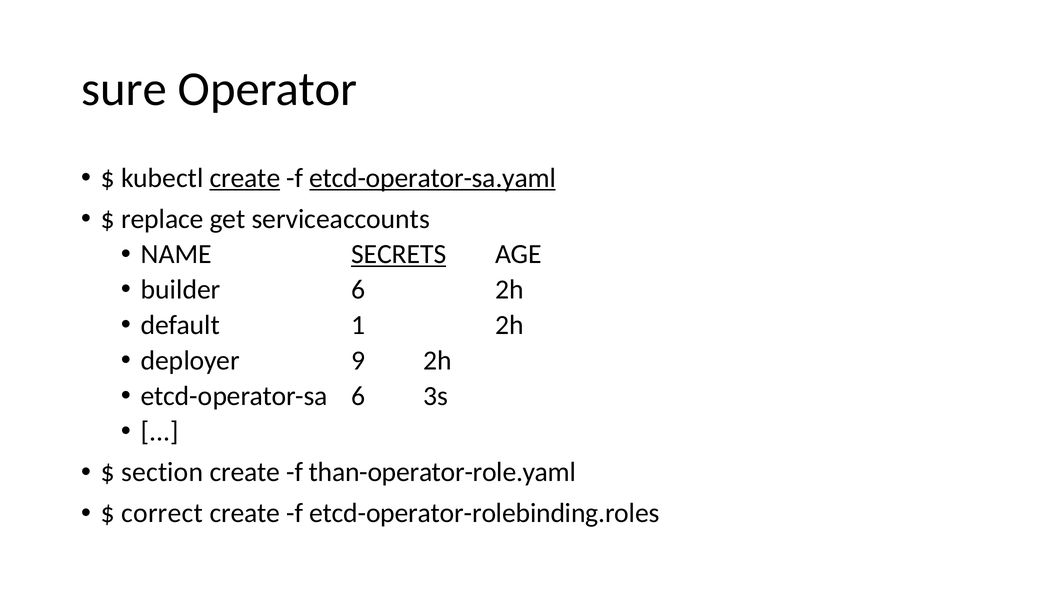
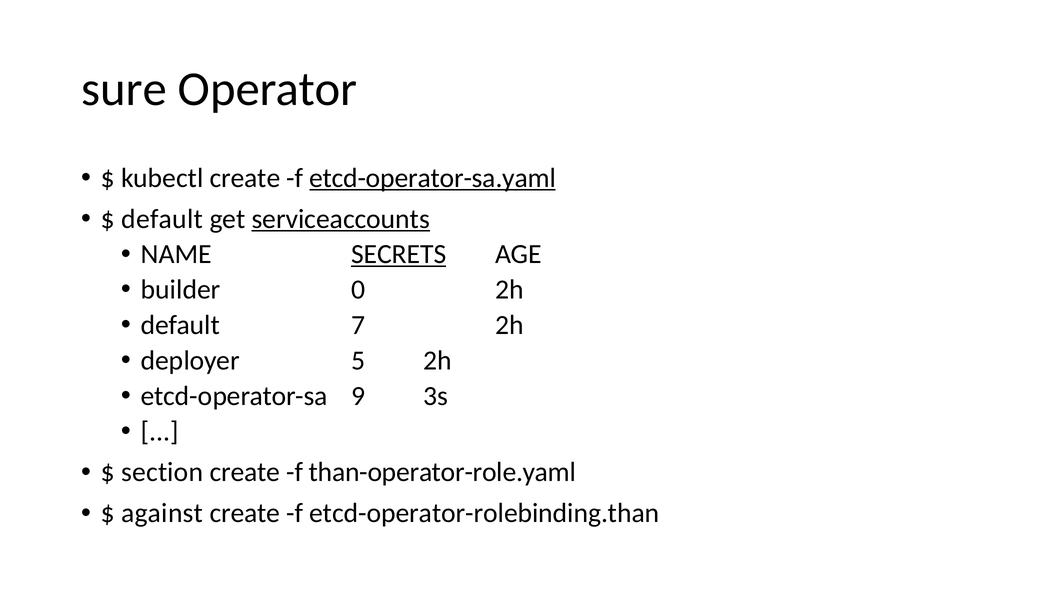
create at (245, 178) underline: present -> none
replace at (162, 219): replace -> default
serviceaccounts underline: none -> present
builder 6: 6 -> 0
1: 1 -> 7
9: 9 -> 5
etcd-operator-sa 6: 6 -> 9
correct: correct -> against
etcd-operator-rolebinding.roles: etcd-operator-rolebinding.roles -> etcd-operator-rolebinding.than
